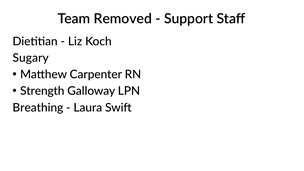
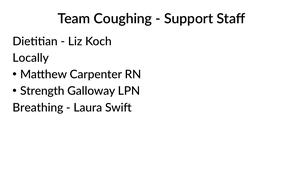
Removed: Removed -> Coughing
Sugary: Sugary -> Locally
